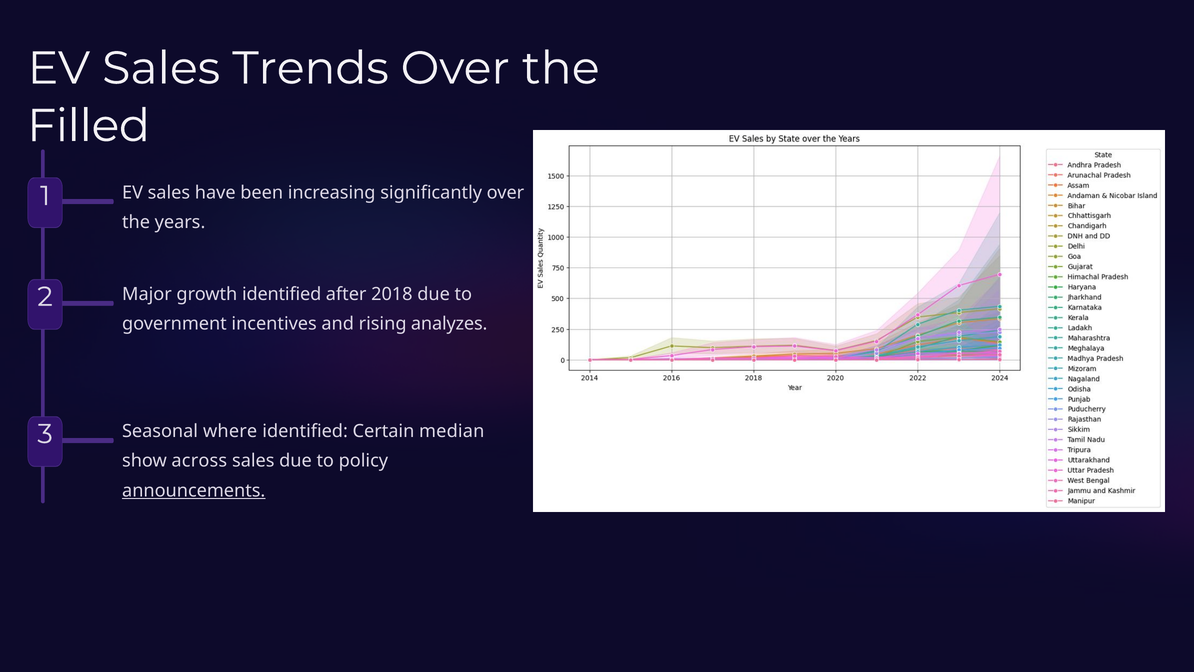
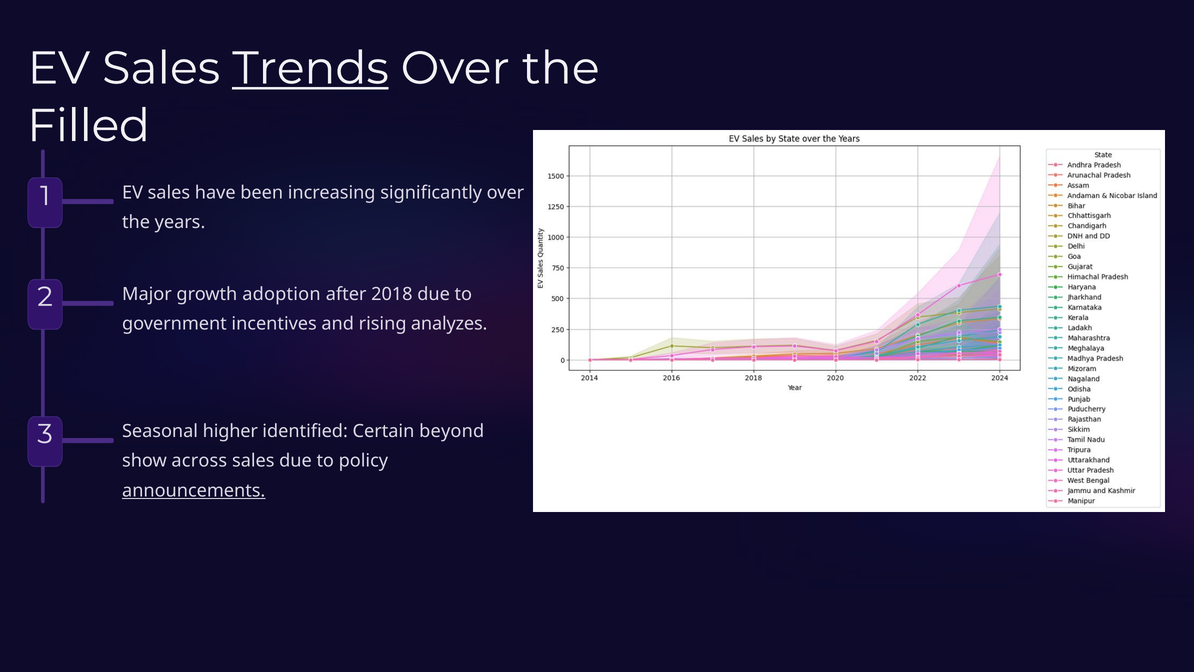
Trends underline: none -> present
growth identified: identified -> adoption
where: where -> higher
median: median -> beyond
